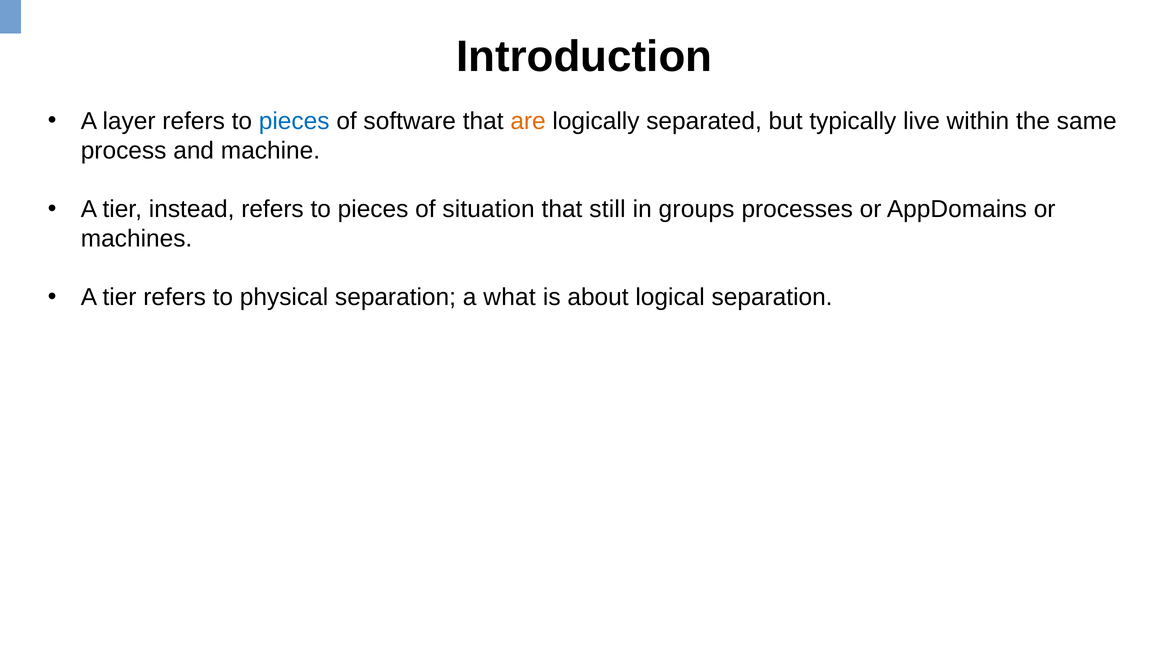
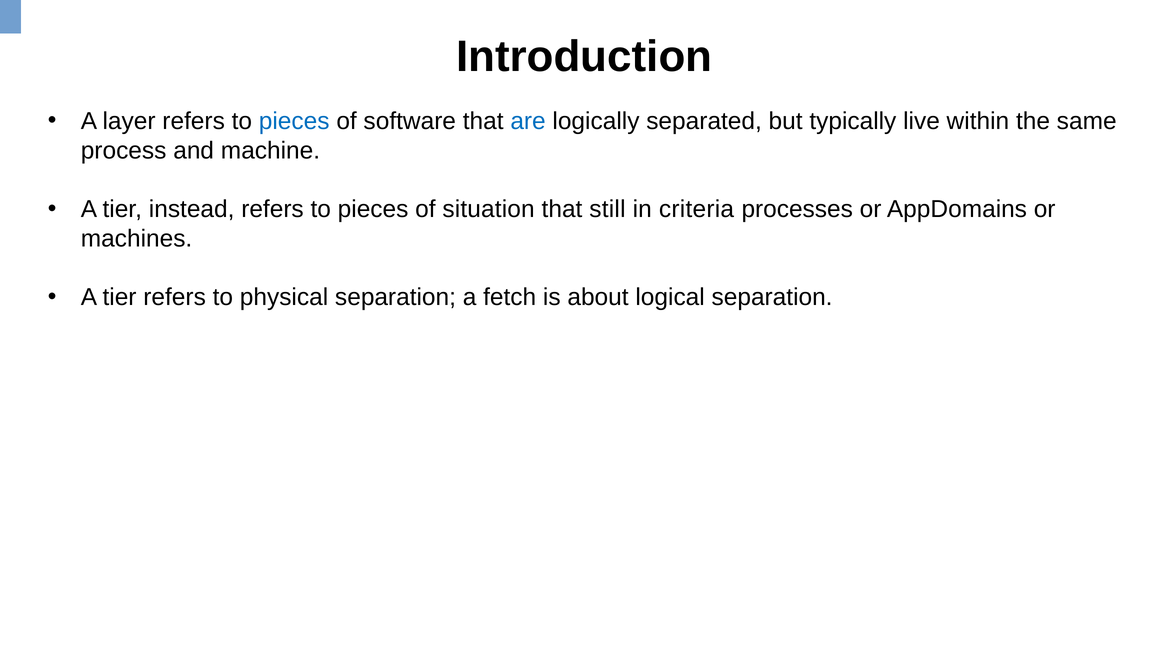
are colour: orange -> blue
groups: groups -> criteria
what: what -> fetch
